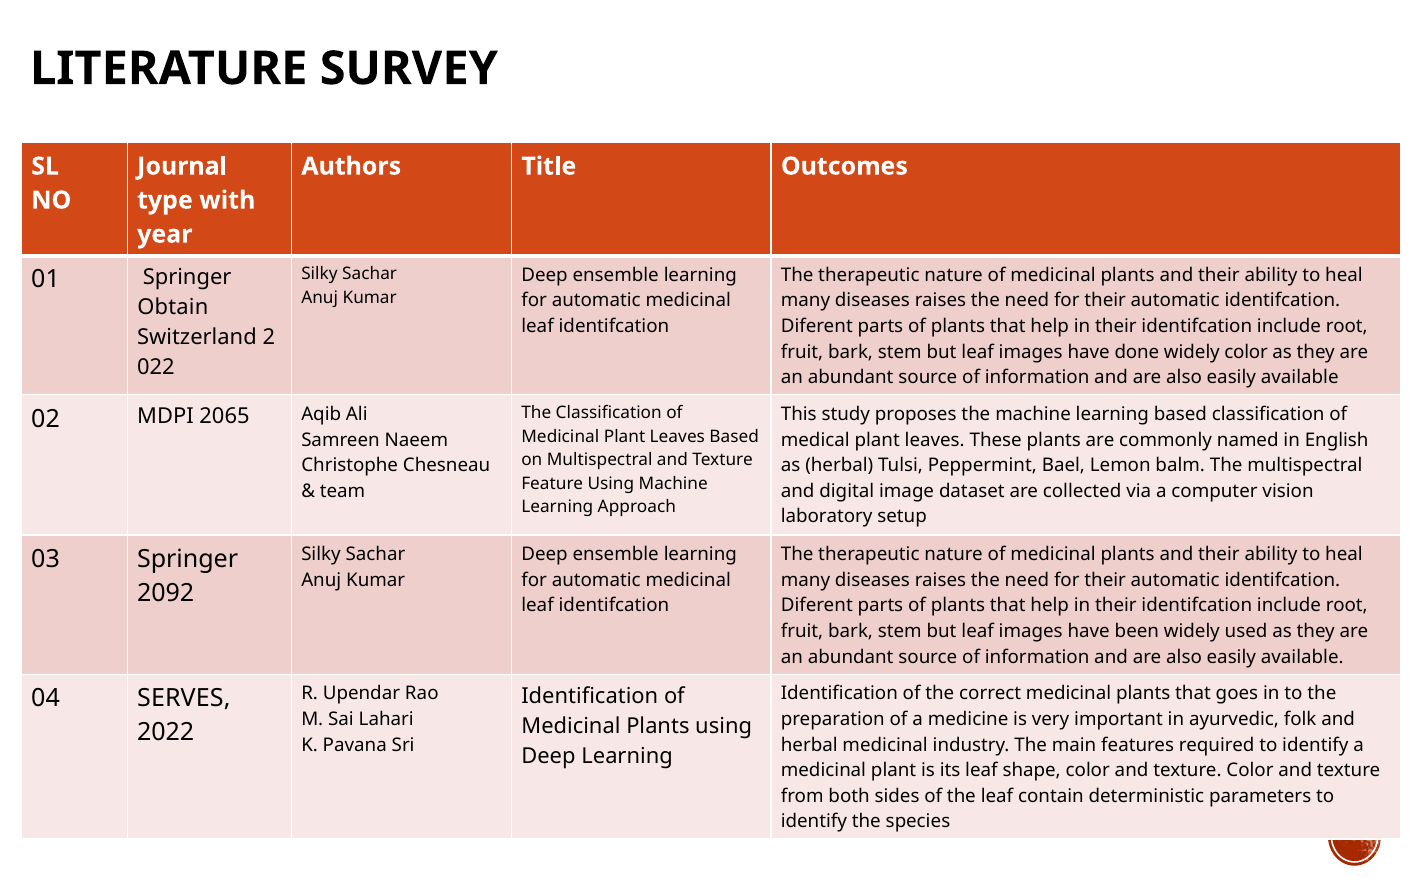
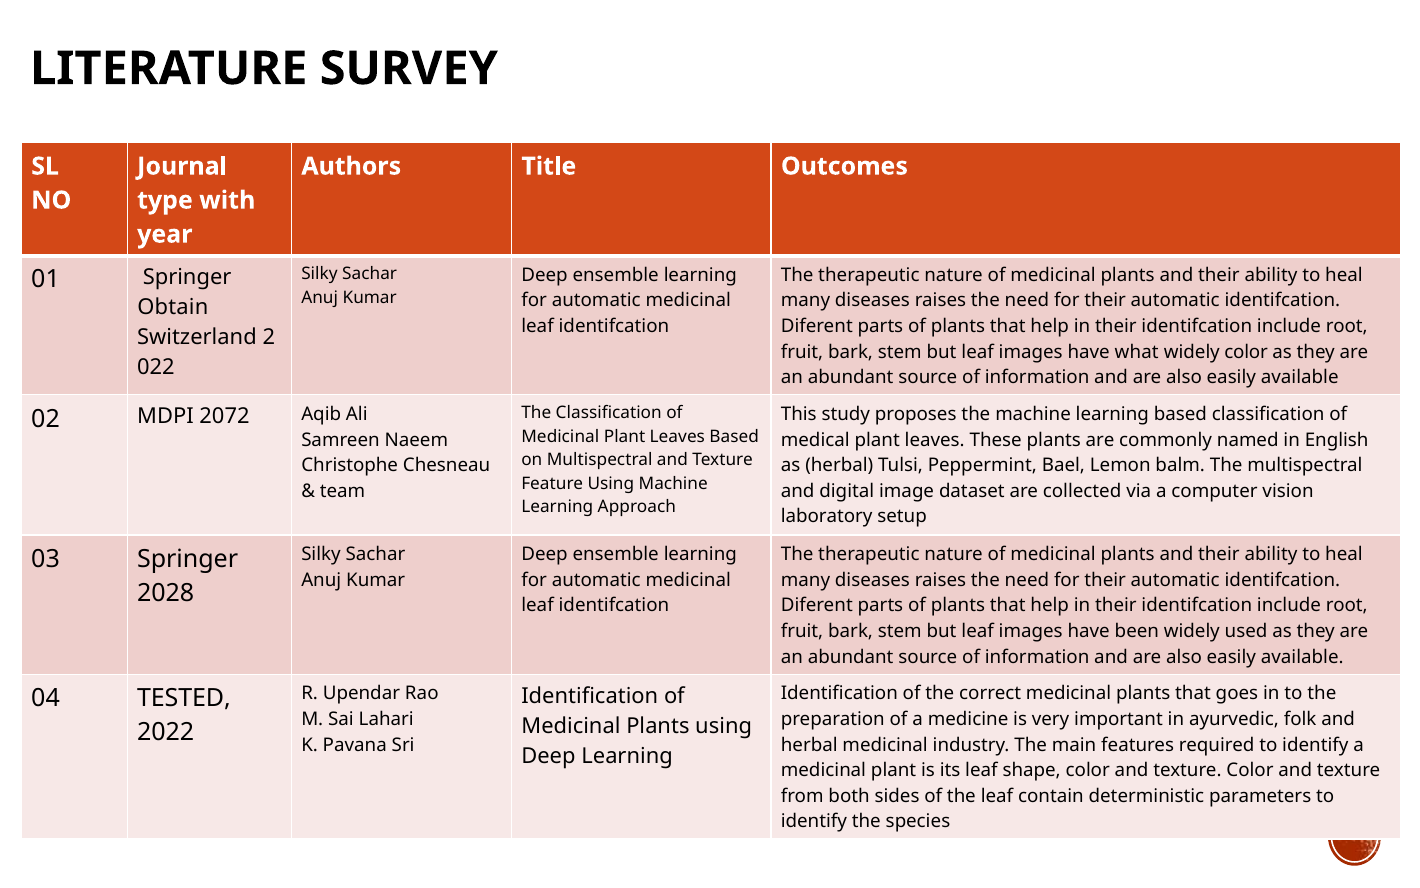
done: done -> what
2065: 2065 -> 2072
2092: 2092 -> 2028
SERVES: SERVES -> TESTED
